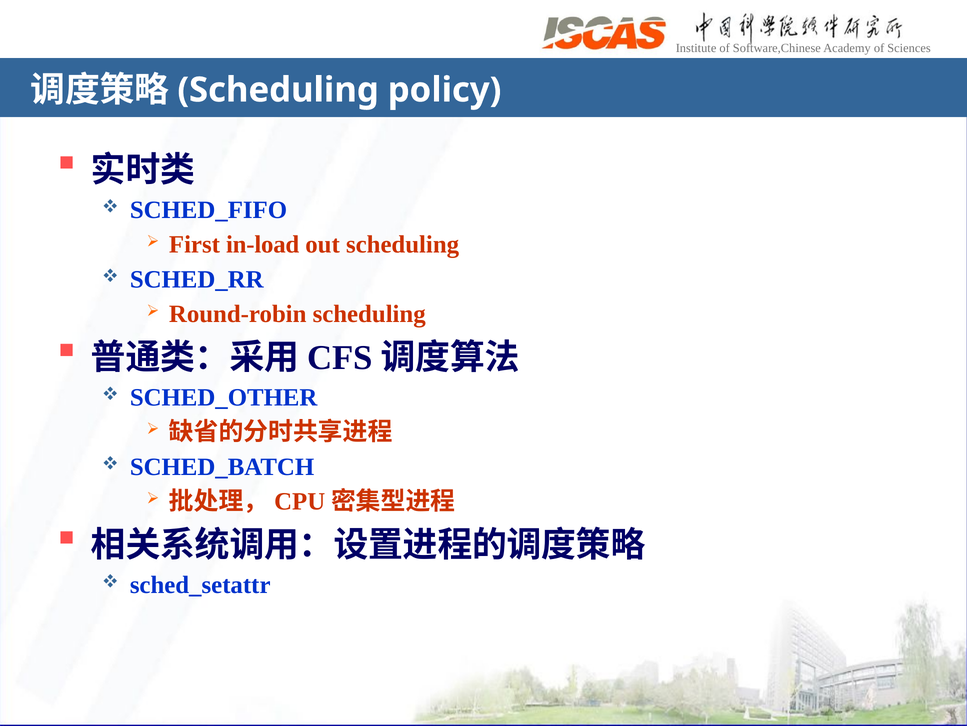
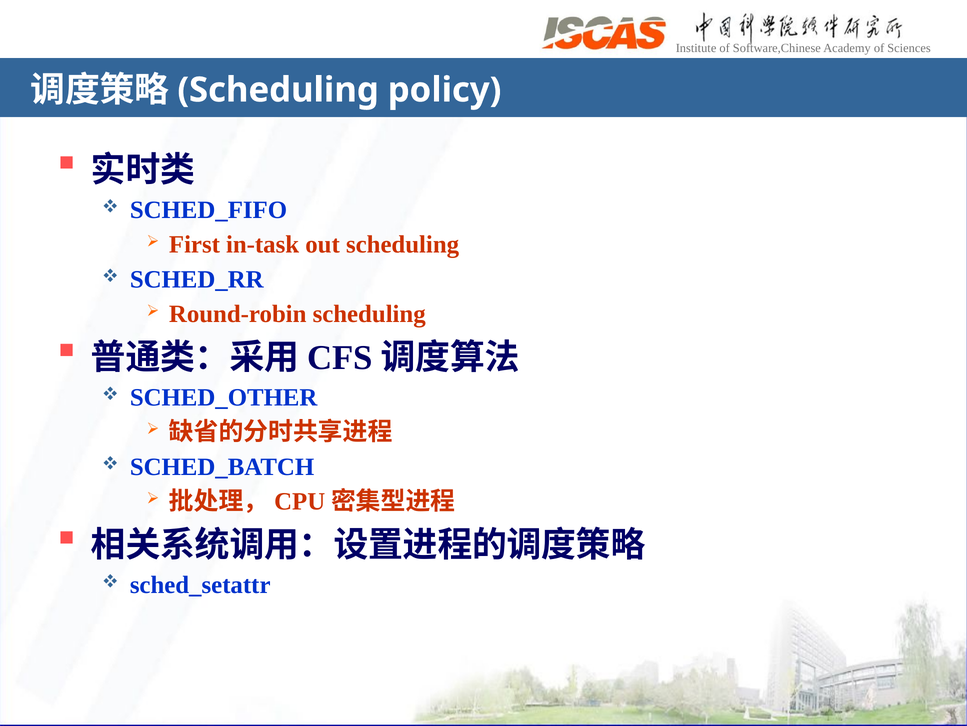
in-load: in-load -> in-task
